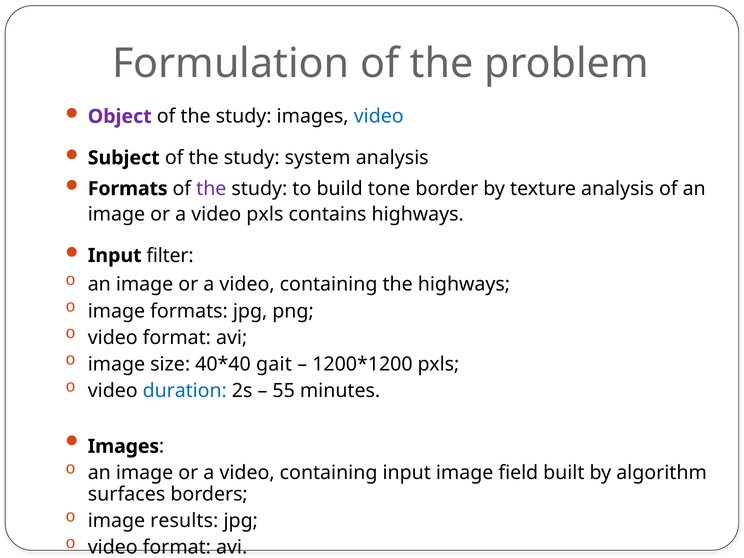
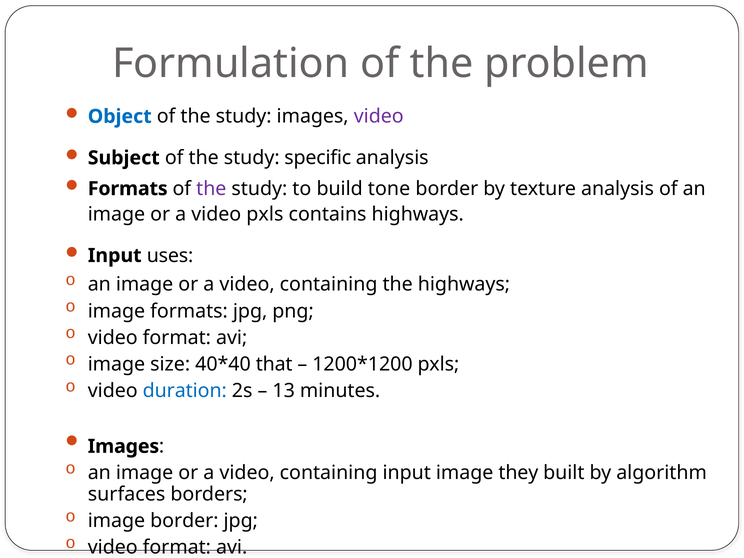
Object colour: purple -> blue
video at (379, 116) colour: blue -> purple
system: system -> specific
filter: filter -> uses
gait: gait -> that
55: 55 -> 13
field: field -> they
image results: results -> border
